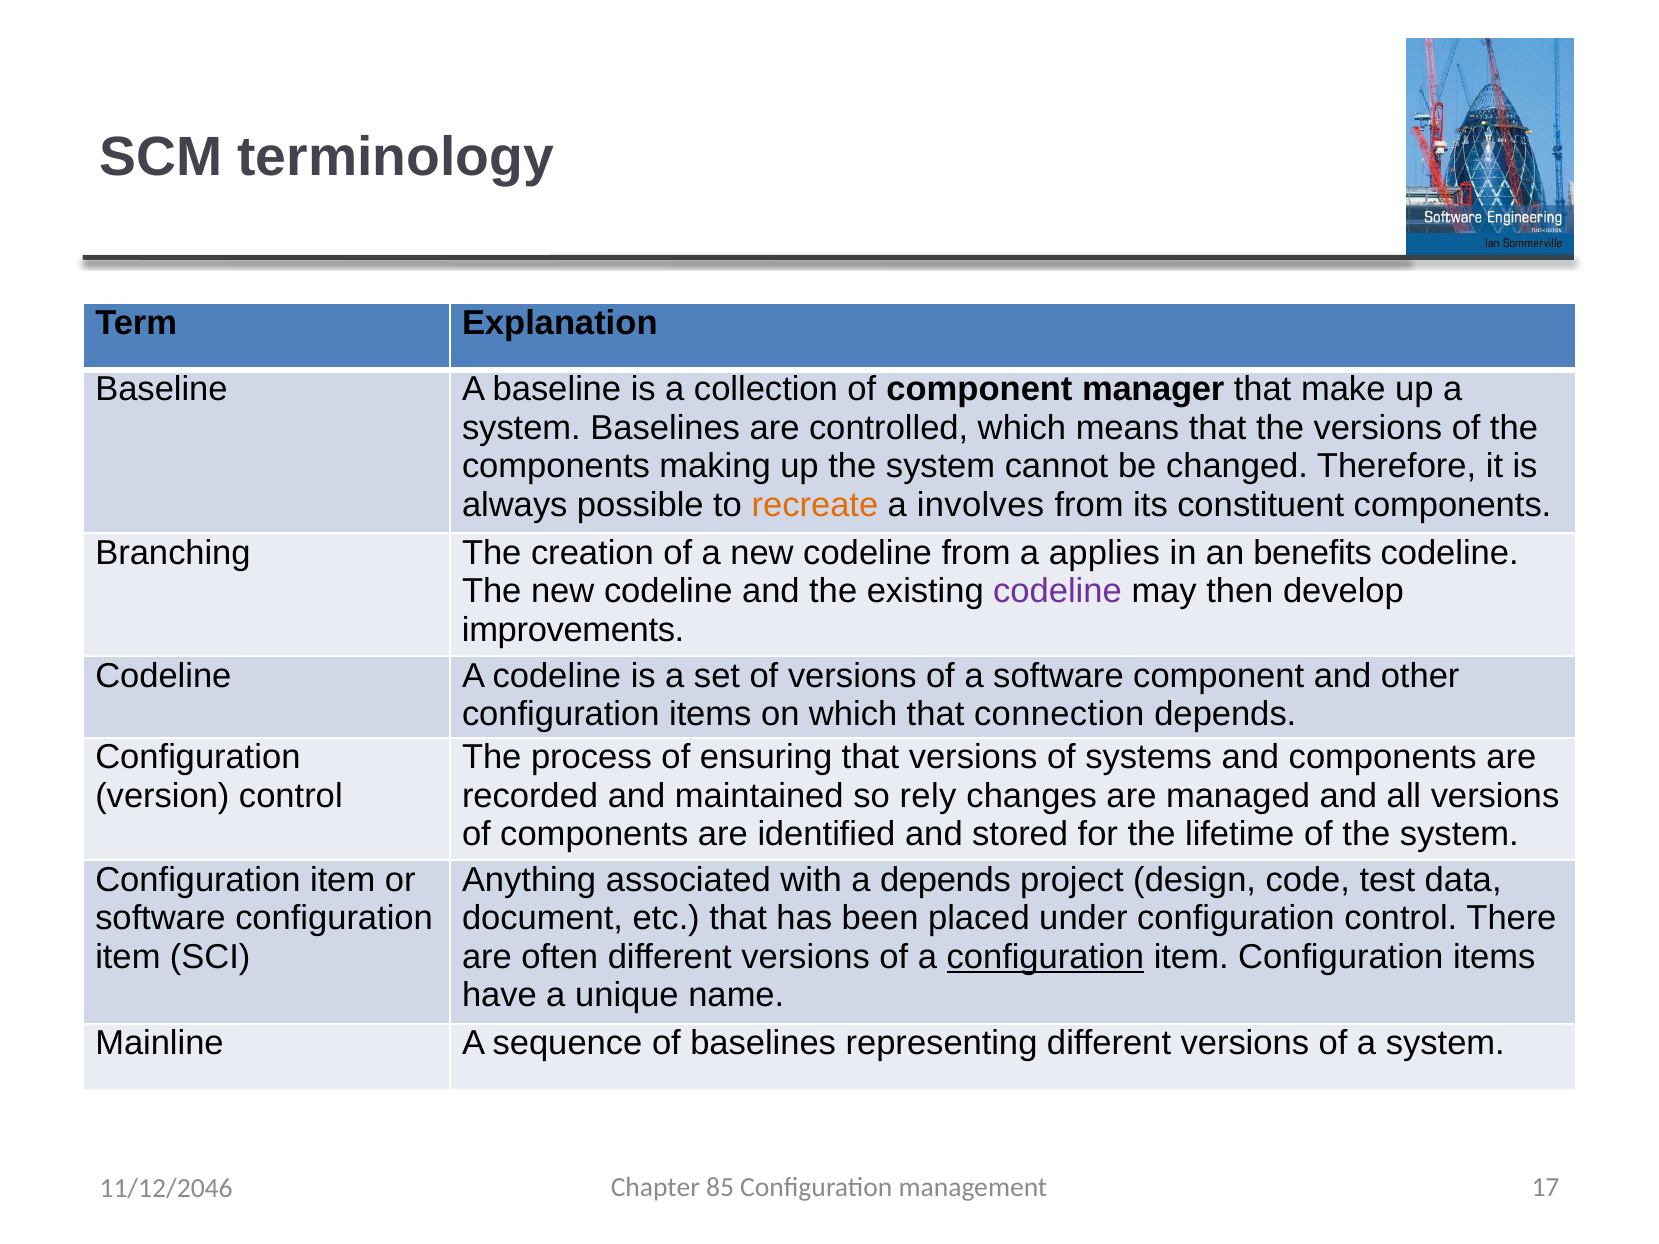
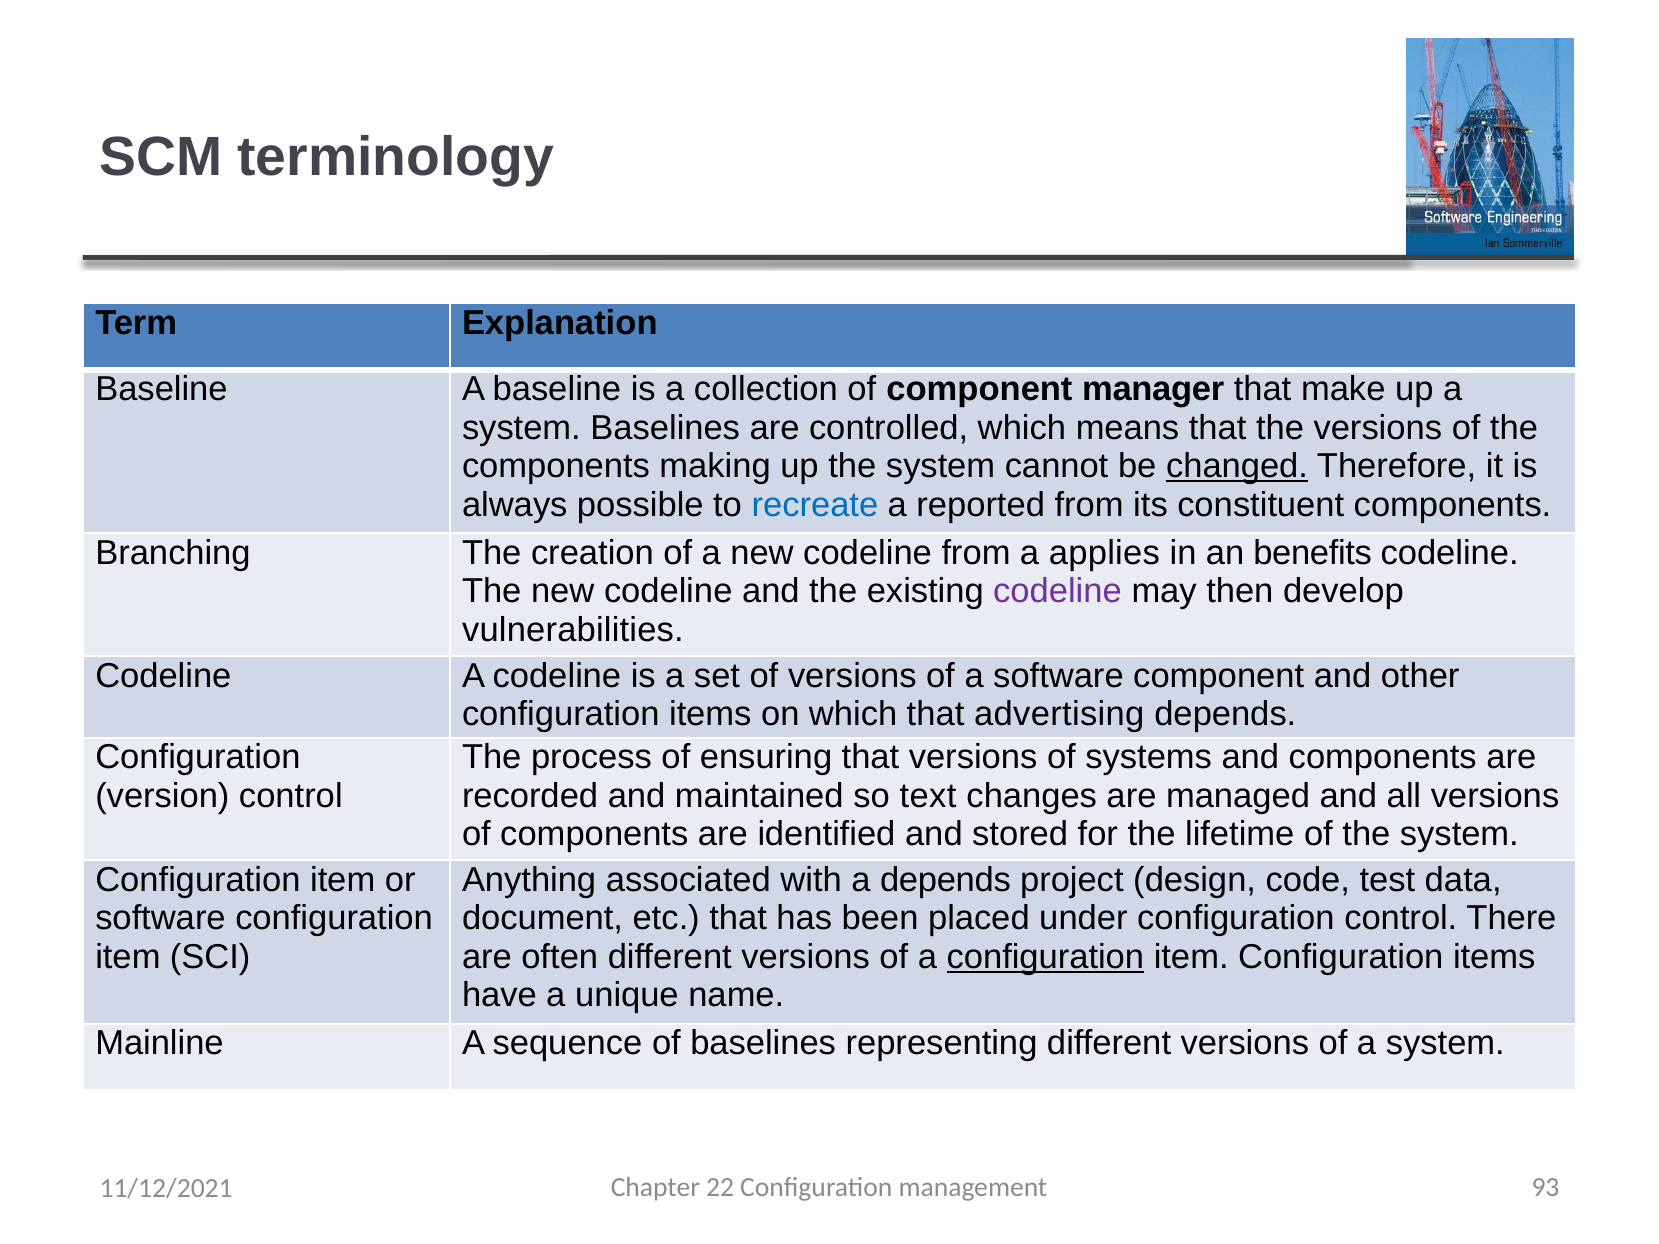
changed underline: none -> present
recreate colour: orange -> blue
involves: involves -> reported
improvements: improvements -> vulnerabilities
connection: connection -> advertising
rely: rely -> text
85: 85 -> 22
17: 17 -> 93
11/12/2046: 11/12/2046 -> 11/12/2021
